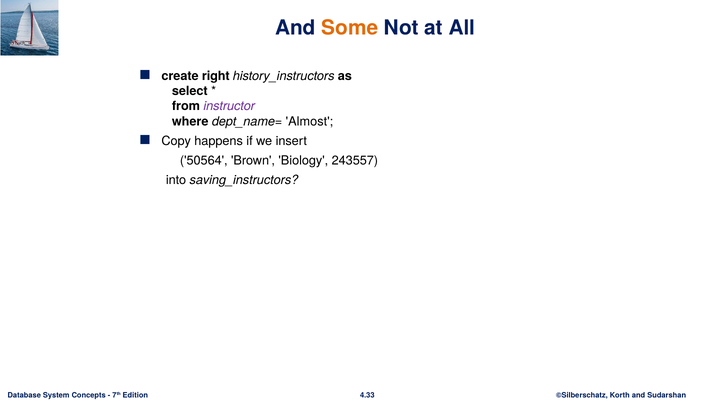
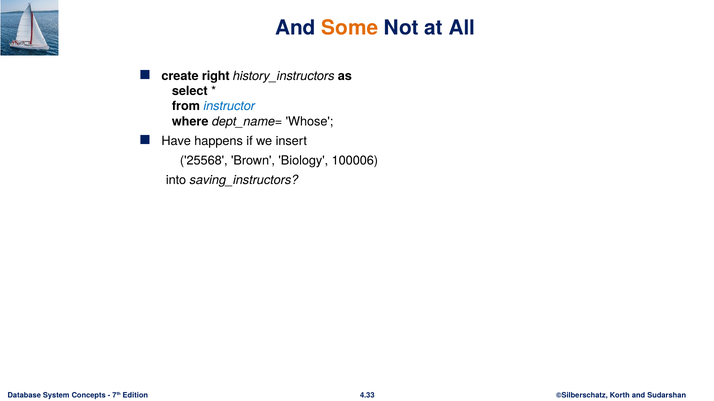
instructor colour: purple -> blue
Almost: Almost -> Whose
Copy: Copy -> Have
50564: 50564 -> 25568
243557: 243557 -> 100006
